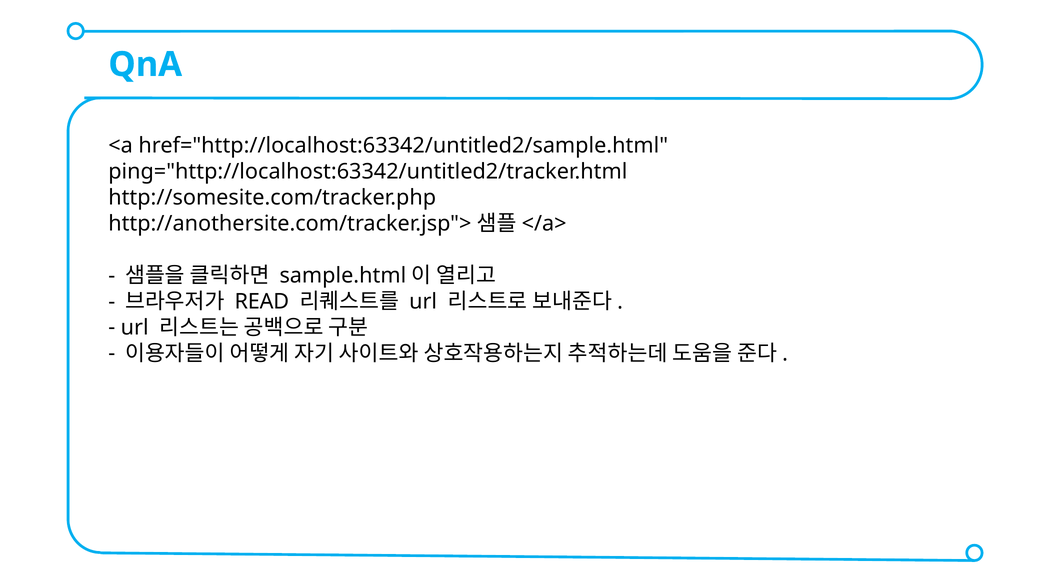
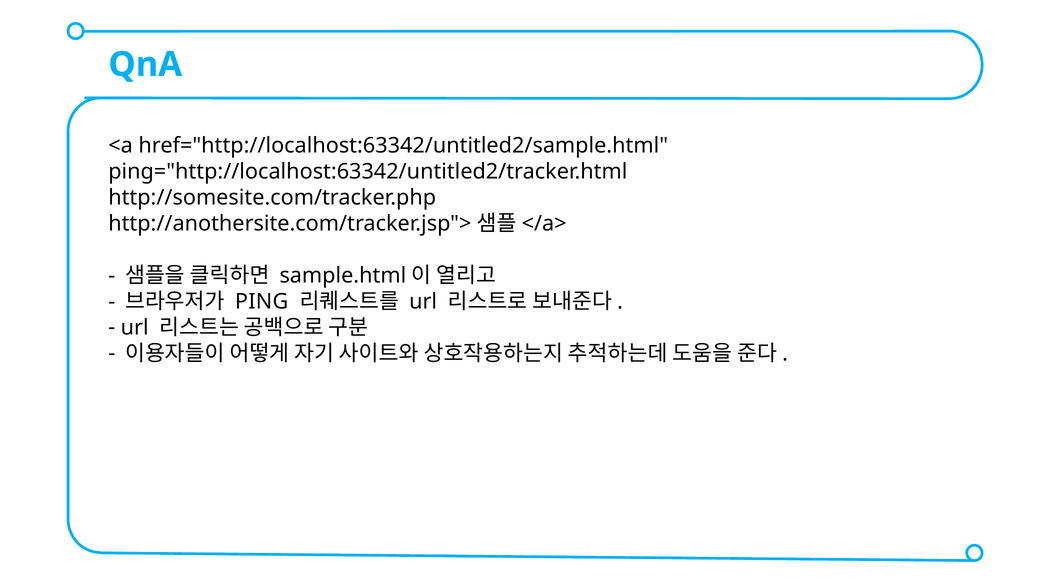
READ: READ -> PING
